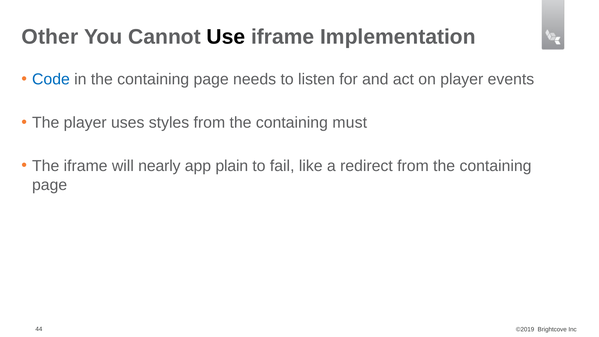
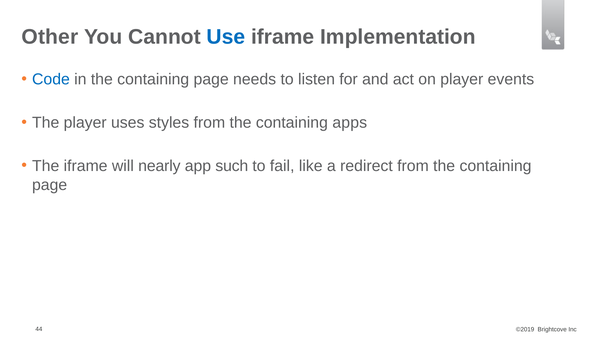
Use colour: black -> blue
must: must -> apps
plain: plain -> such
